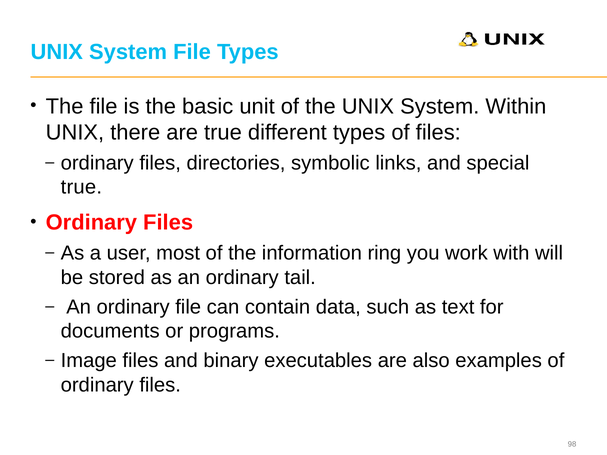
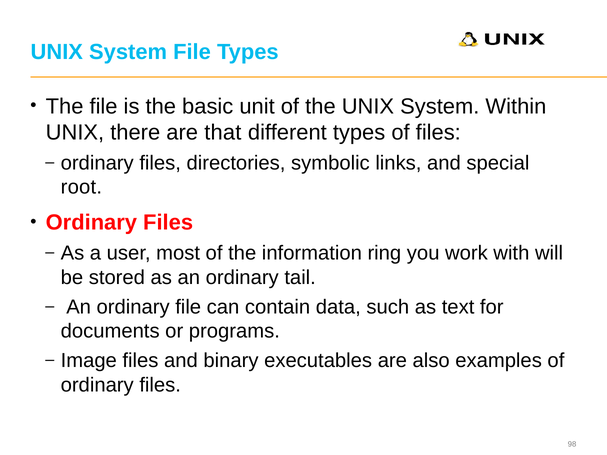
are true: true -> that
true at (81, 187): true -> root
